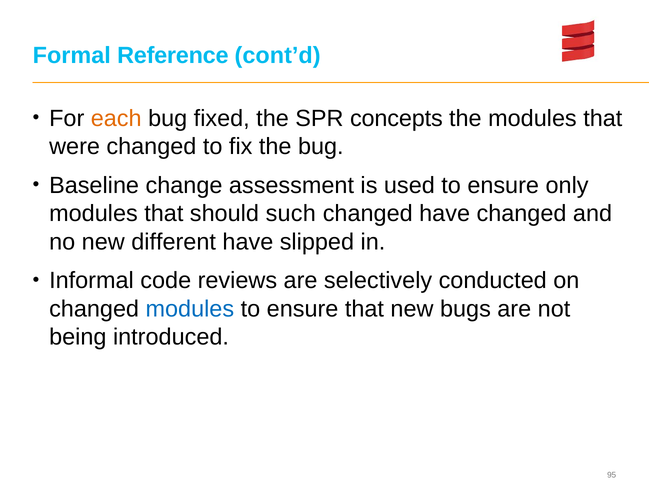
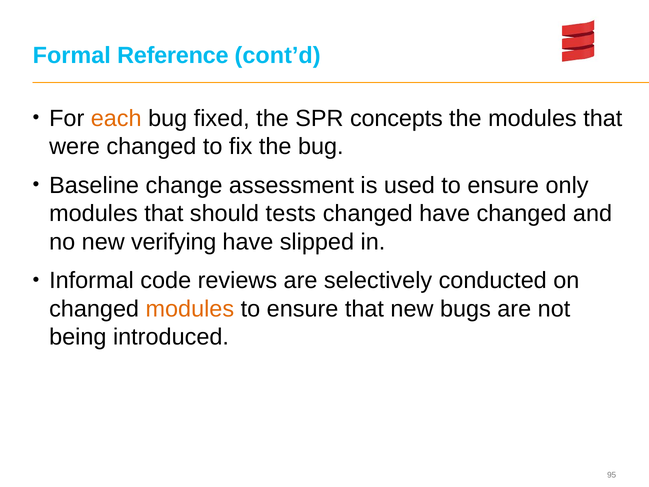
such: such -> tests
different: different -> verifying
modules at (190, 309) colour: blue -> orange
